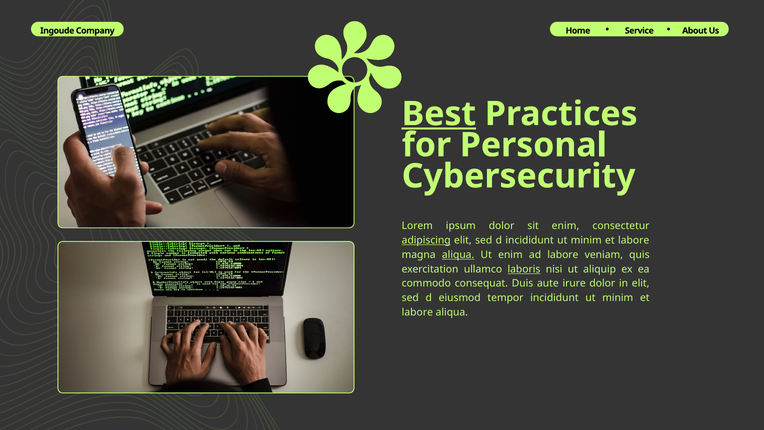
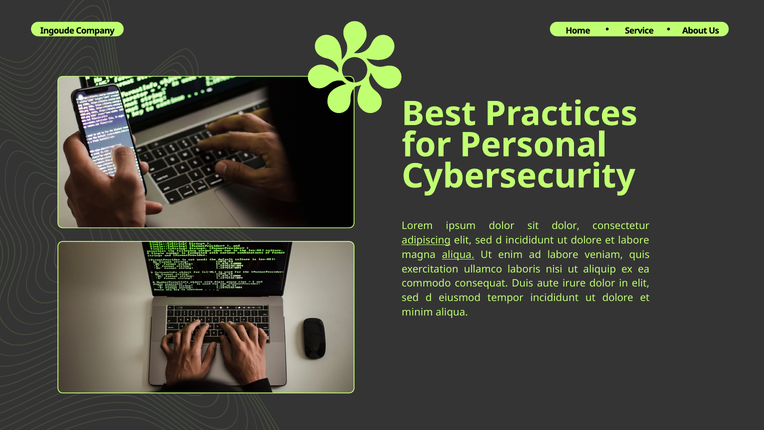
Best underline: present -> none
sit enim: enim -> dolor
d incididunt ut minim: minim -> dolore
laboris underline: present -> none
tempor incididunt ut minim: minim -> dolore
labore at (417, 312): labore -> minim
